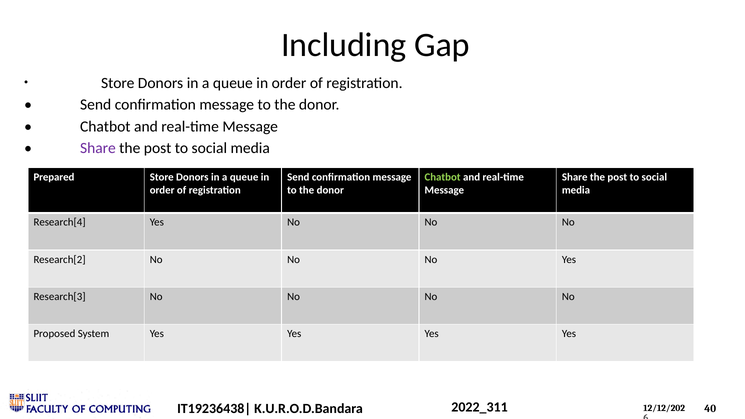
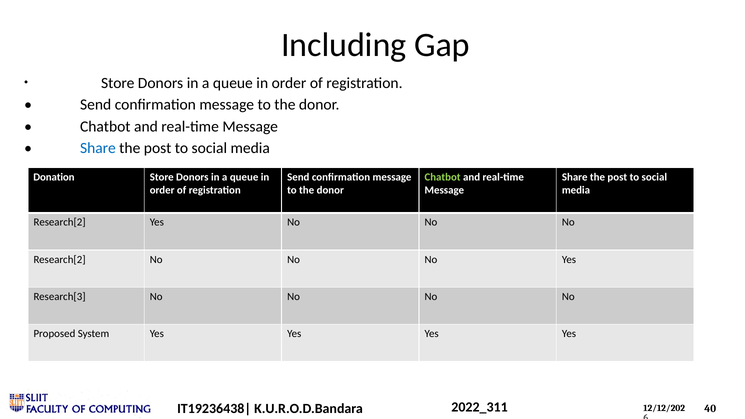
Share at (98, 148) colour: purple -> blue
Prepared: Prepared -> Donation
Research[4 at (60, 222): Research[4 -> Research[2
